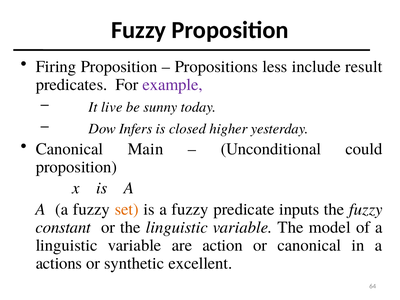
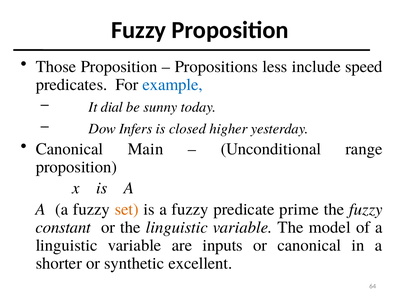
Firing: Firing -> Those
result: result -> speed
example colour: purple -> blue
live: live -> dial
could: could -> range
inputs: inputs -> prime
action: action -> inputs
actions: actions -> shorter
